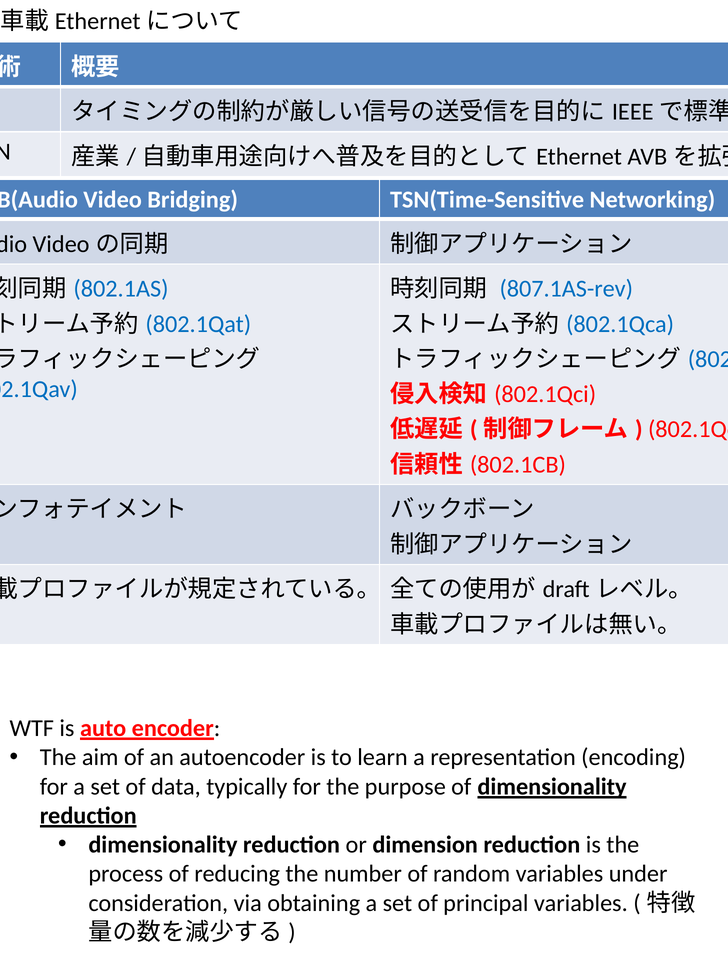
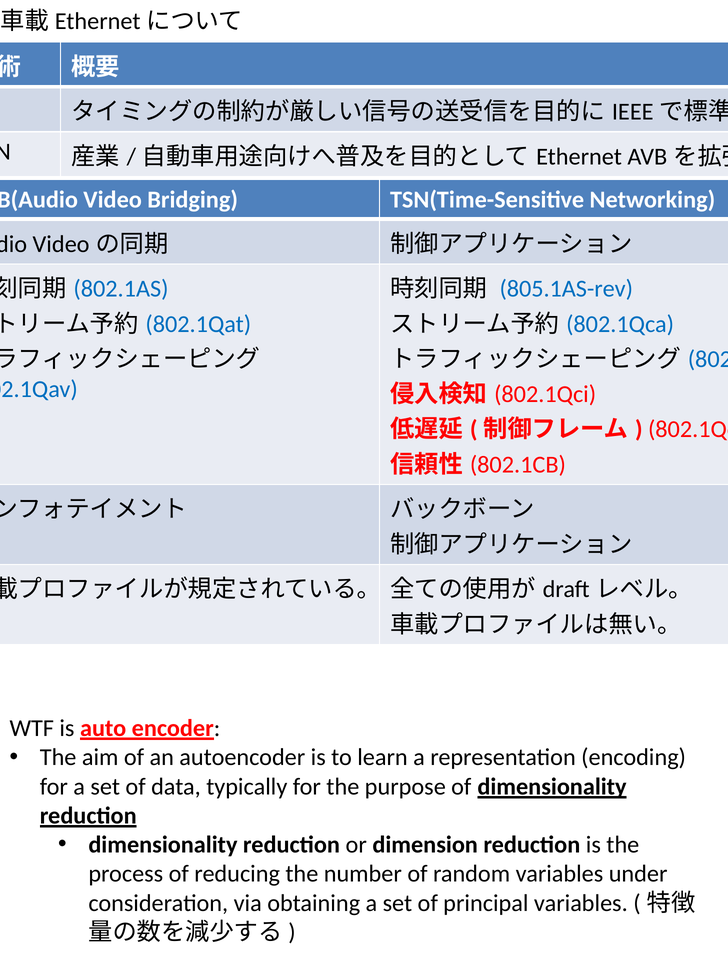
807.1AS-rev: 807.1AS-rev -> 805.1AS-rev
